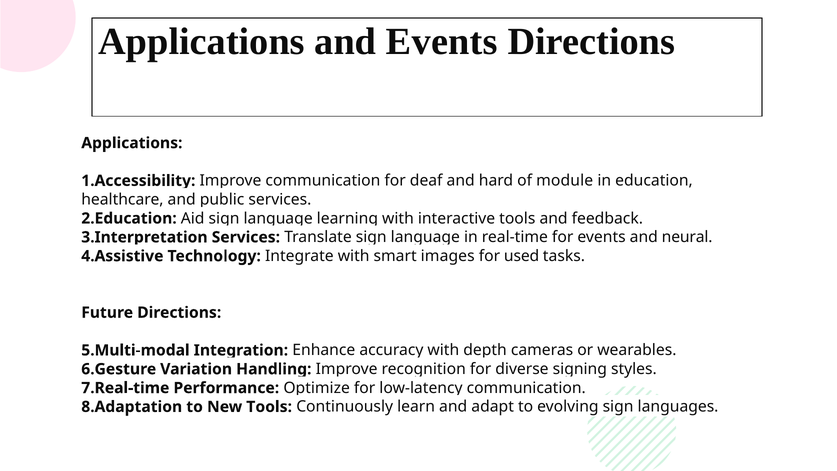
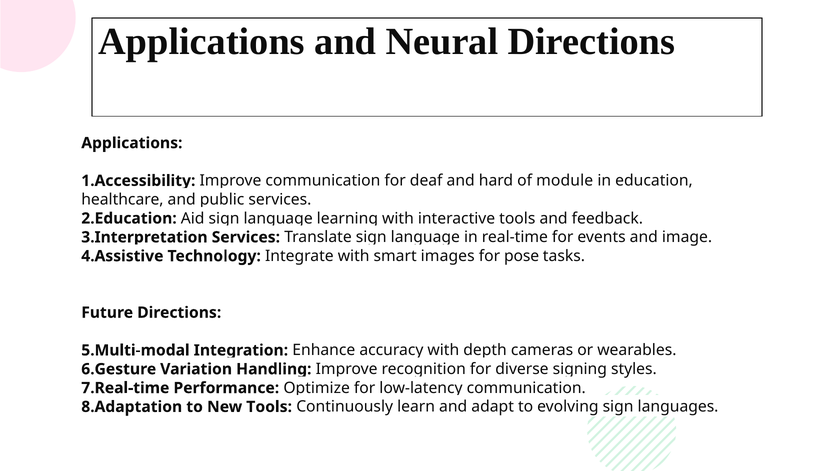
and Events: Events -> Neural
neural: neural -> image
used: used -> pose
